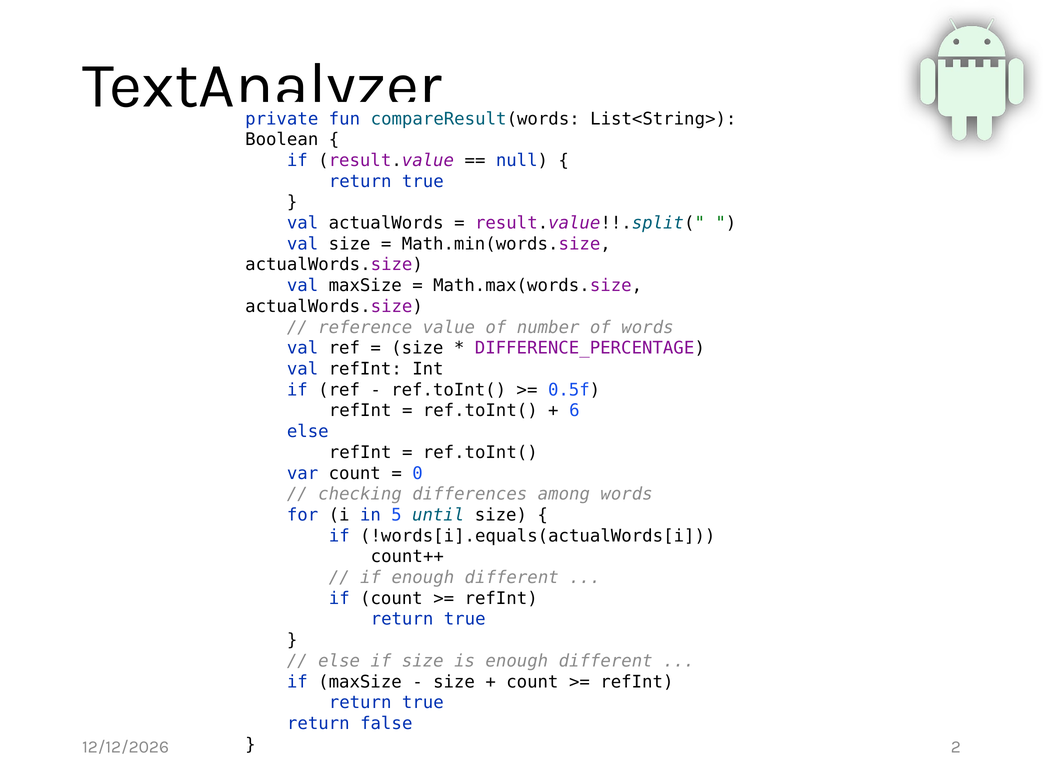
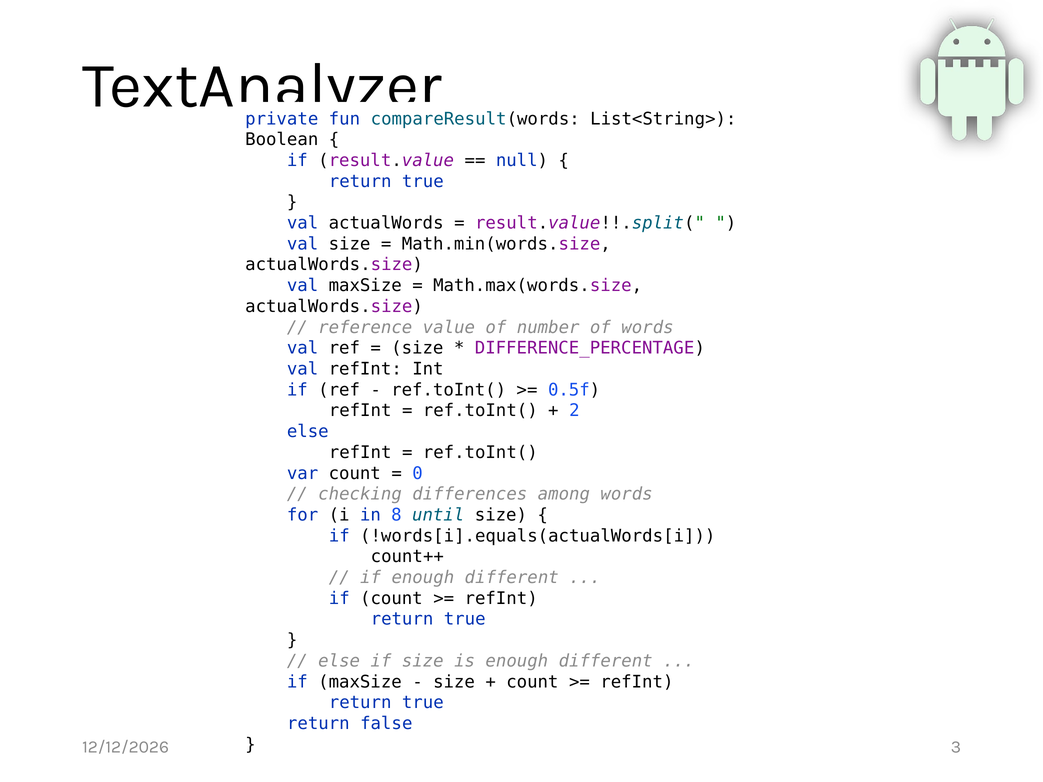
6: 6 -> 2
5: 5 -> 8
2: 2 -> 3
